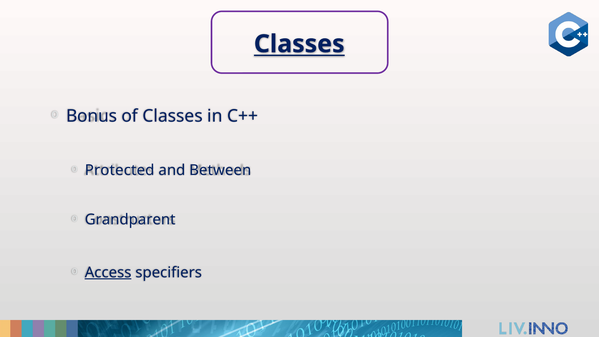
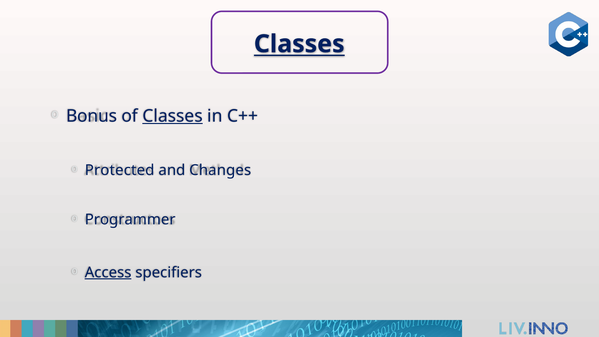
Classes at (173, 116) underline: none -> present
Between: Between -> Changes
Grandparent: Grandparent -> Programmer
